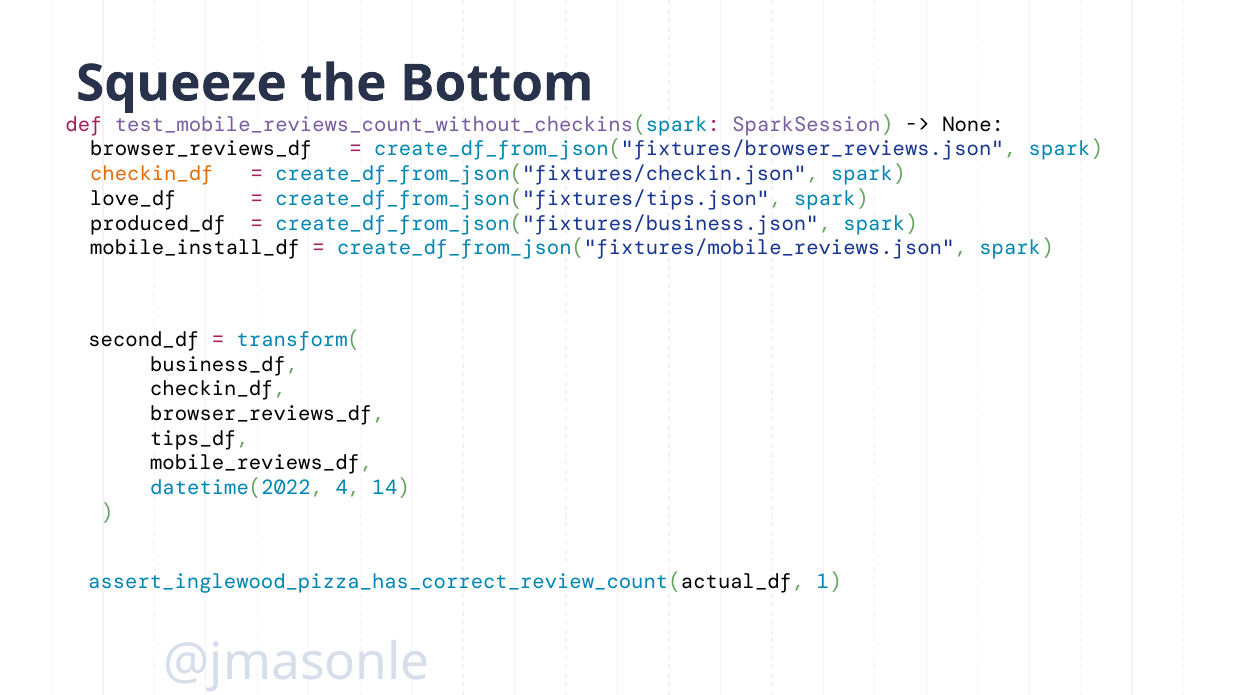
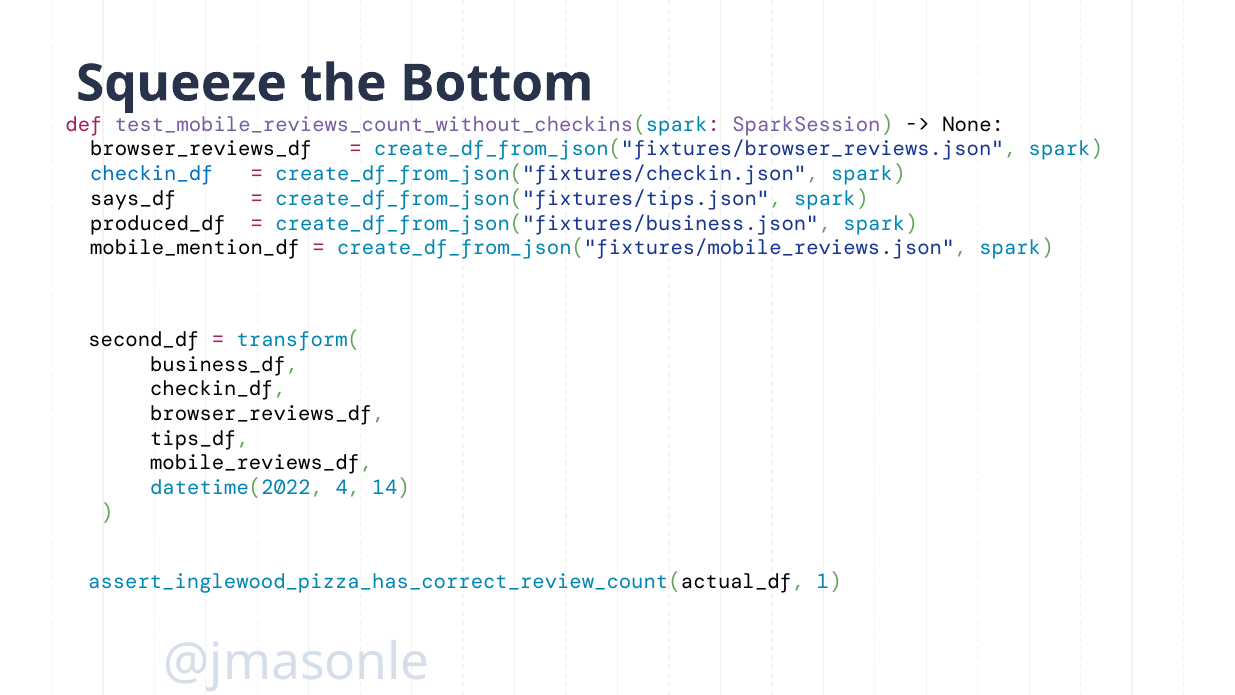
checkin_df at (152, 174) colour: orange -> blue
love_df: love_df -> says_df
mobile_install_df: mobile_install_df -> mobile_mention_df
